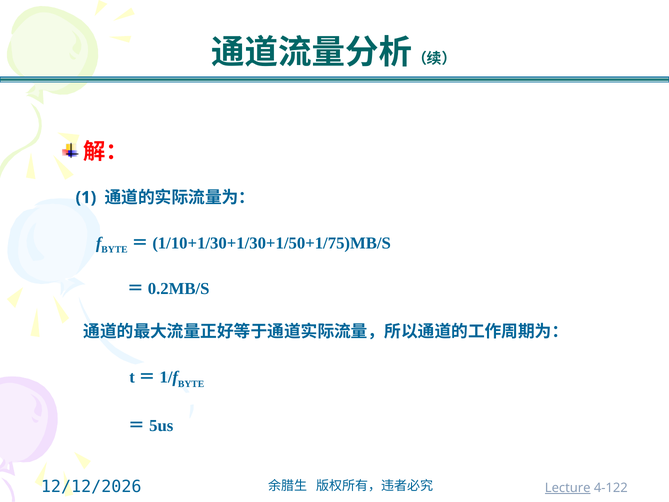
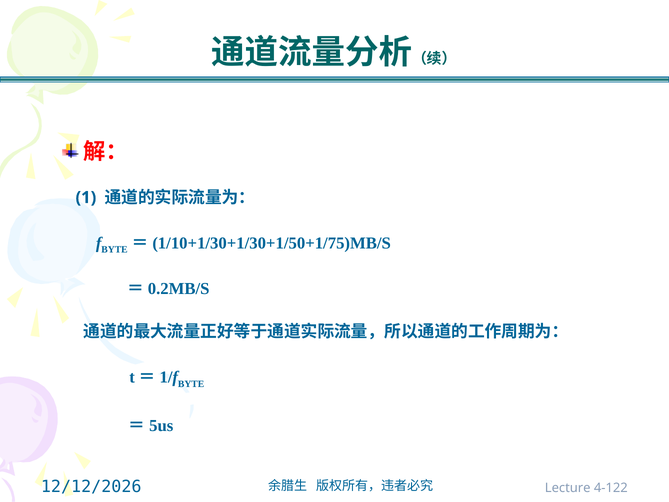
Lecture underline: present -> none
